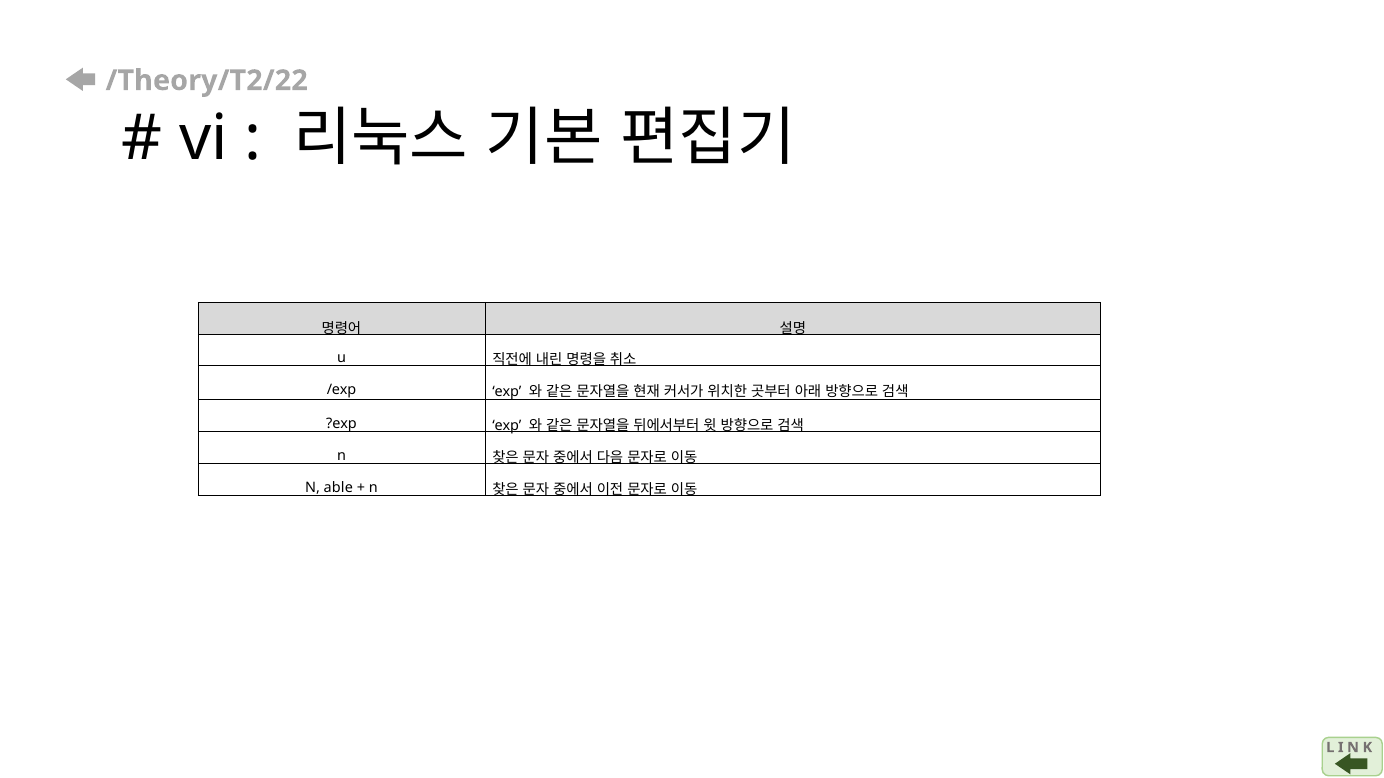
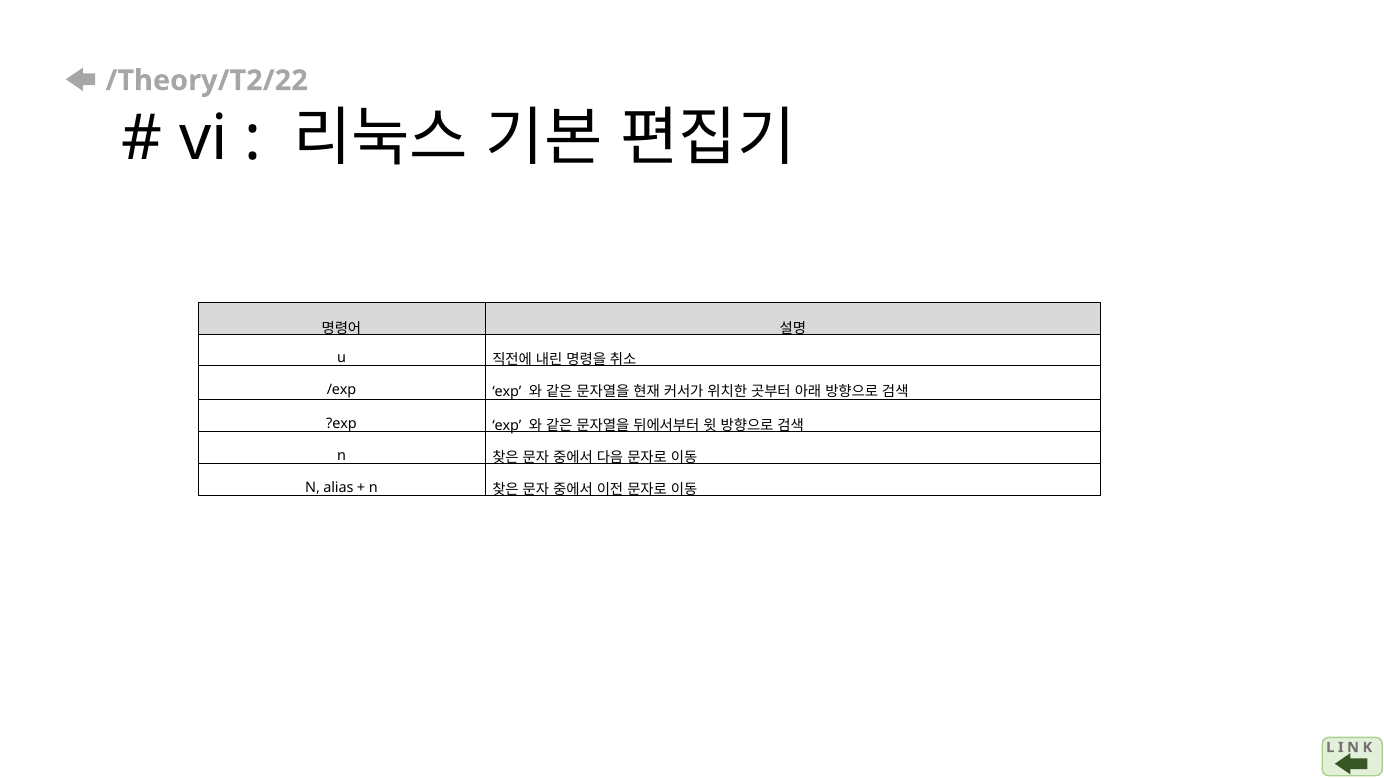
able: able -> alias
